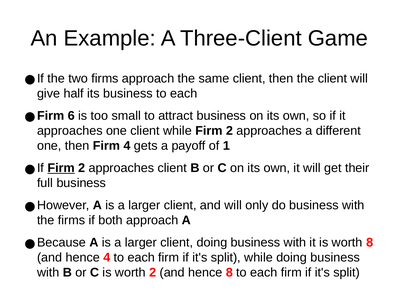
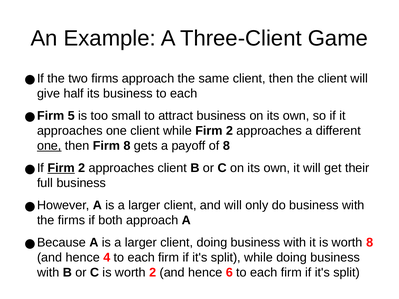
6: 6 -> 5
one at (49, 146) underline: none -> present
Firm 4: 4 -> 8
of 1: 1 -> 8
hence 8: 8 -> 6
